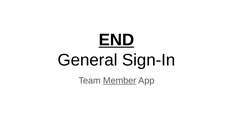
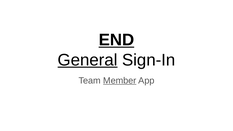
General underline: none -> present
